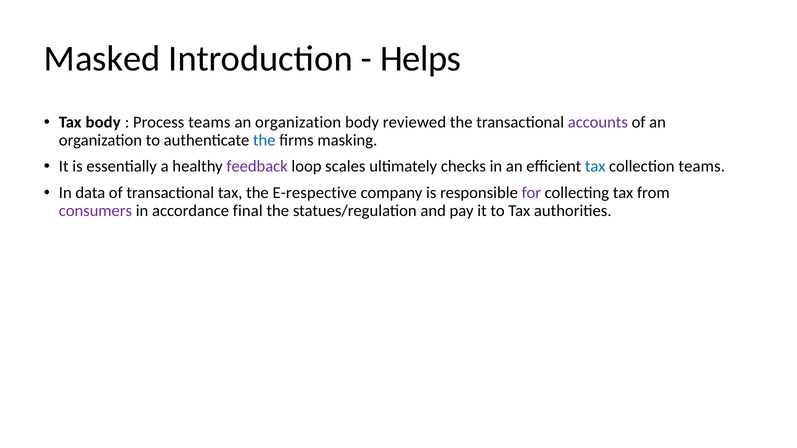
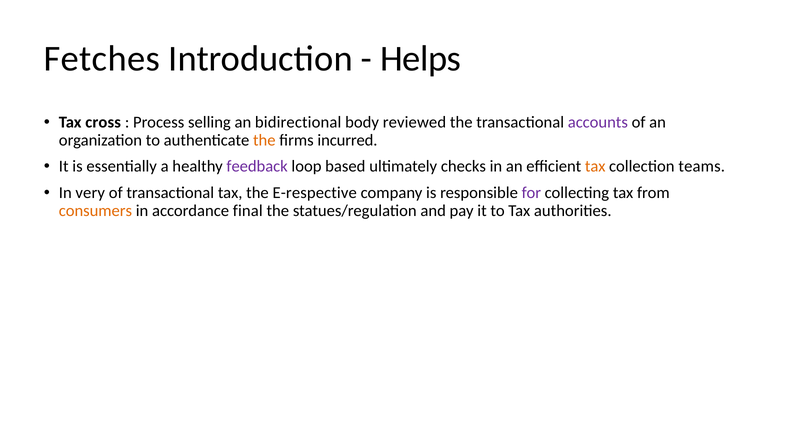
Masked: Masked -> Fetches
Tax body: body -> cross
Process teams: teams -> selling
organization at (298, 122): organization -> bidirectional
the at (264, 140) colour: blue -> orange
masking: masking -> incurred
scales: scales -> based
tax at (595, 167) colour: blue -> orange
data: data -> very
consumers colour: purple -> orange
